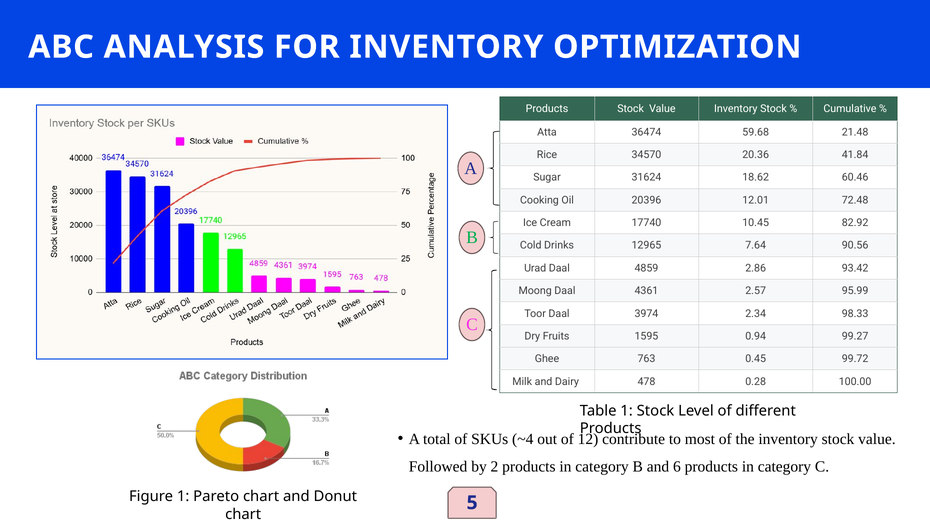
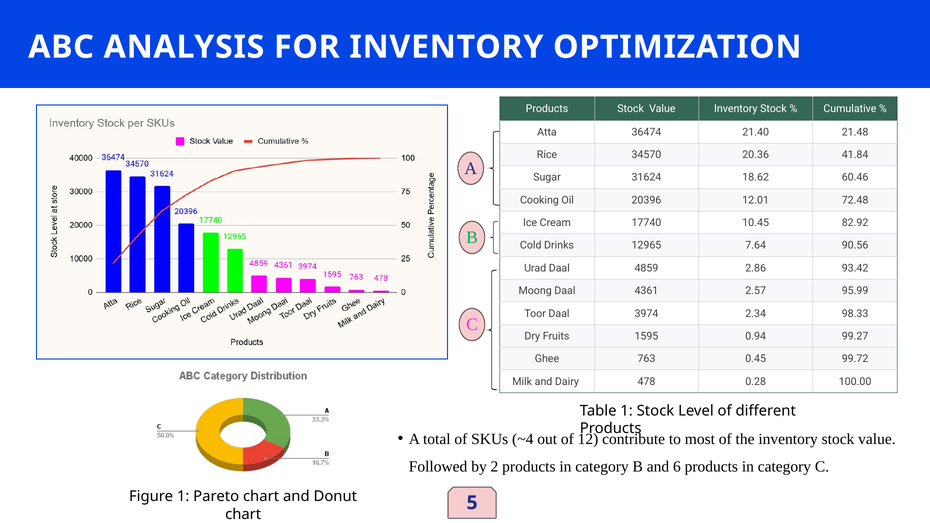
59.68: 59.68 -> 21.40
